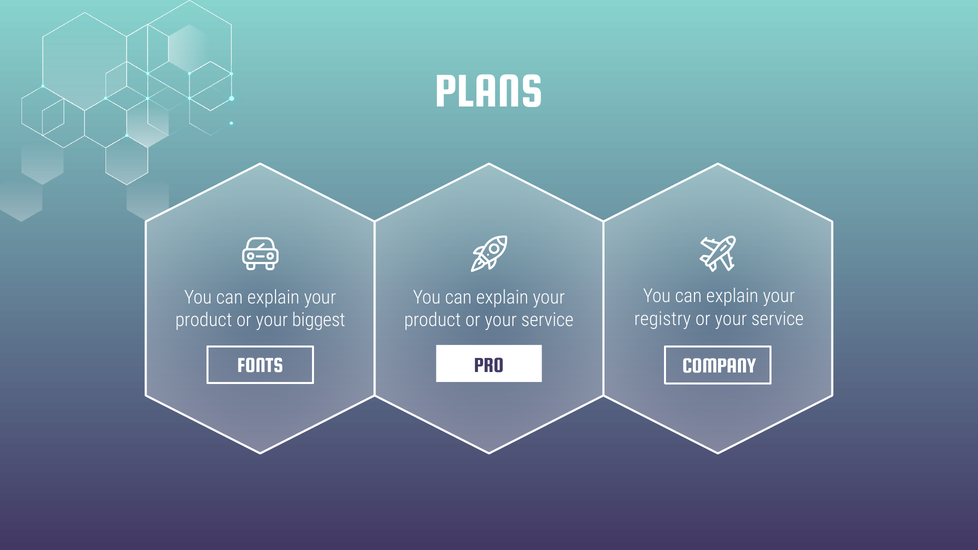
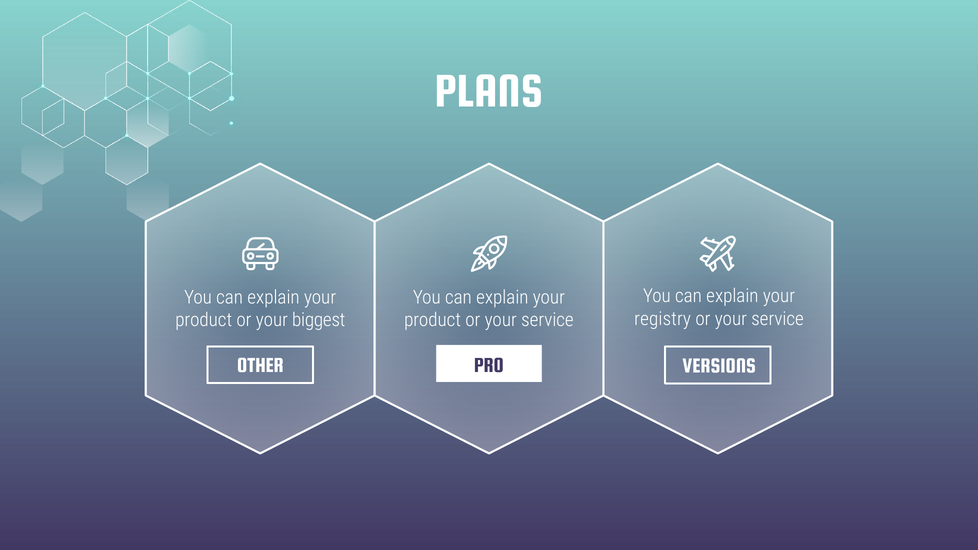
FONTS: FONTS -> OTHER
COMPANY: COMPANY -> VERSIONS
